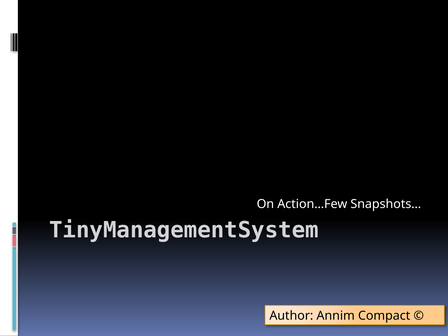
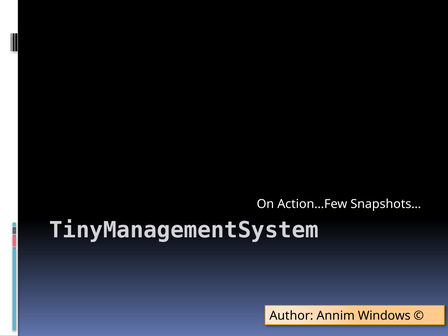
Compact: Compact -> Windows
